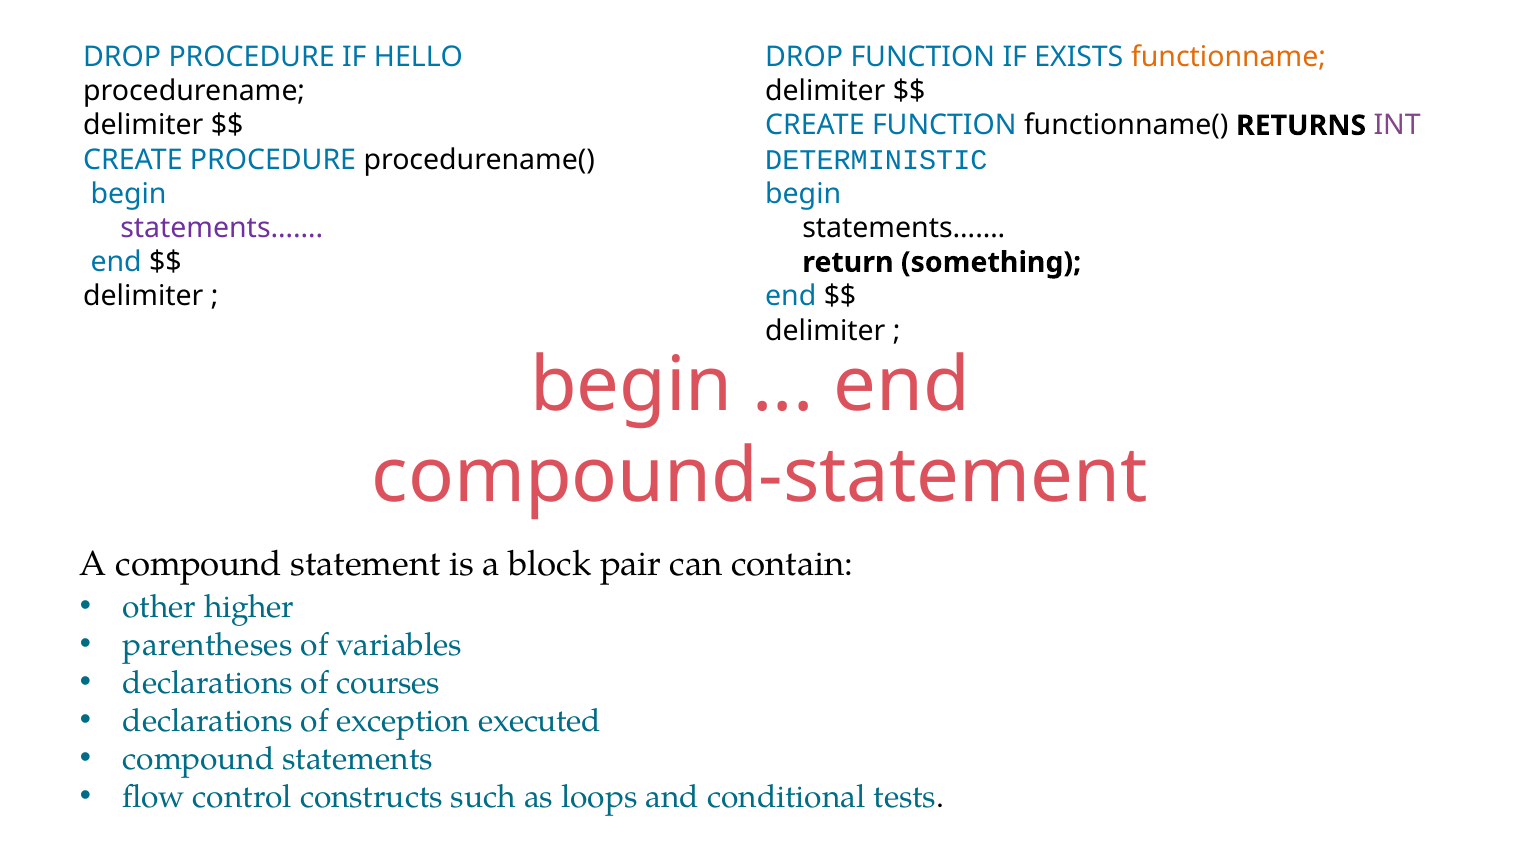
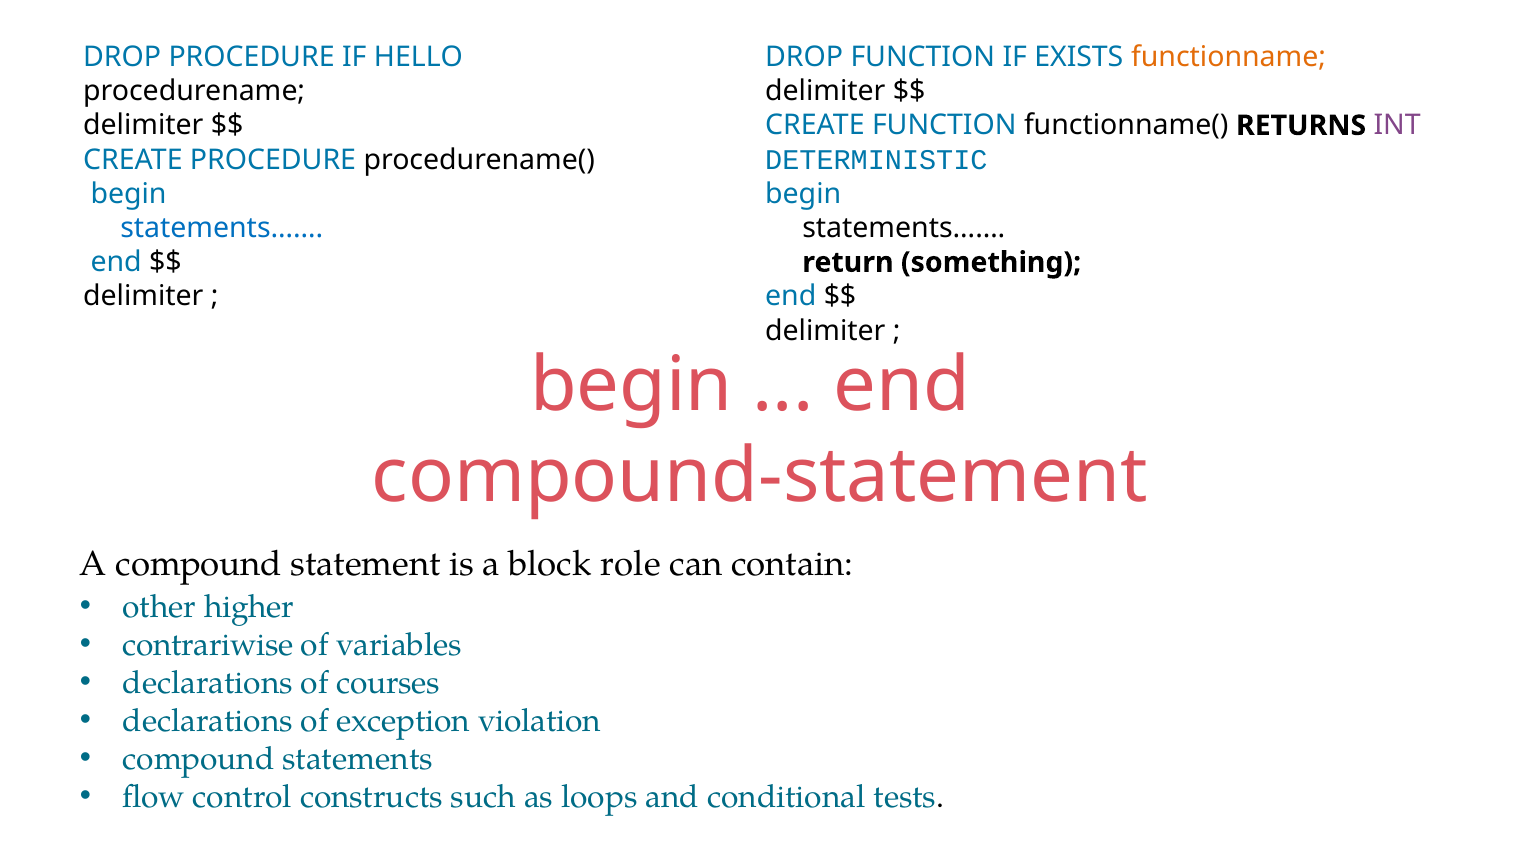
statements…… at (222, 228) colour: purple -> blue
pair: pair -> role
parentheses: parentheses -> contrariwise
executed: executed -> violation
